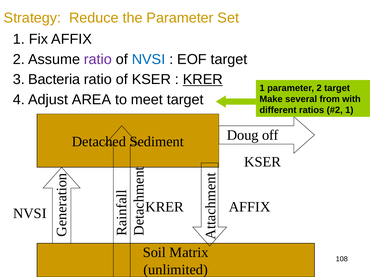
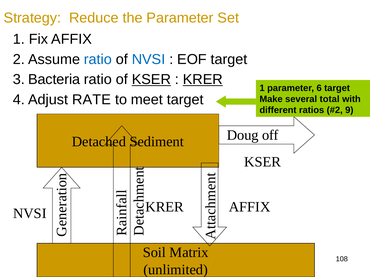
ratio at (98, 59) colour: purple -> blue
KSER at (151, 80) underline: none -> present
parameter 2: 2 -> 6
AREA: AREA -> RATE
from: from -> total
1 at (349, 110): 1 -> 9
